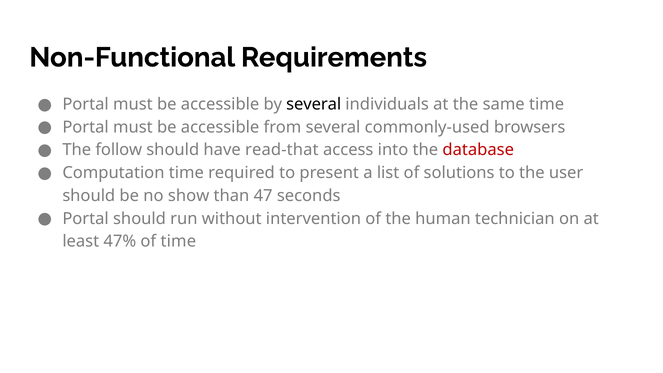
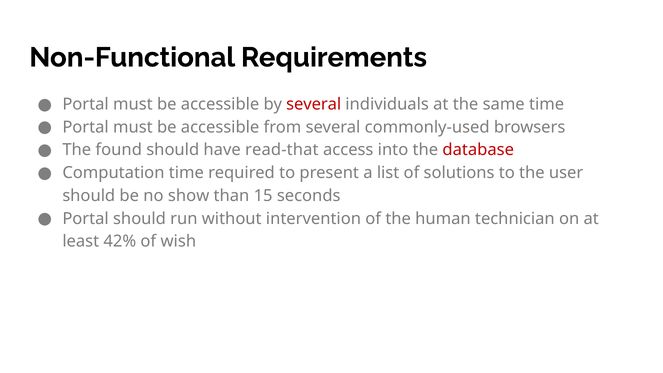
several at (314, 104) colour: black -> red
follow: follow -> found
47: 47 -> 15
47%: 47% -> 42%
of time: time -> wish
